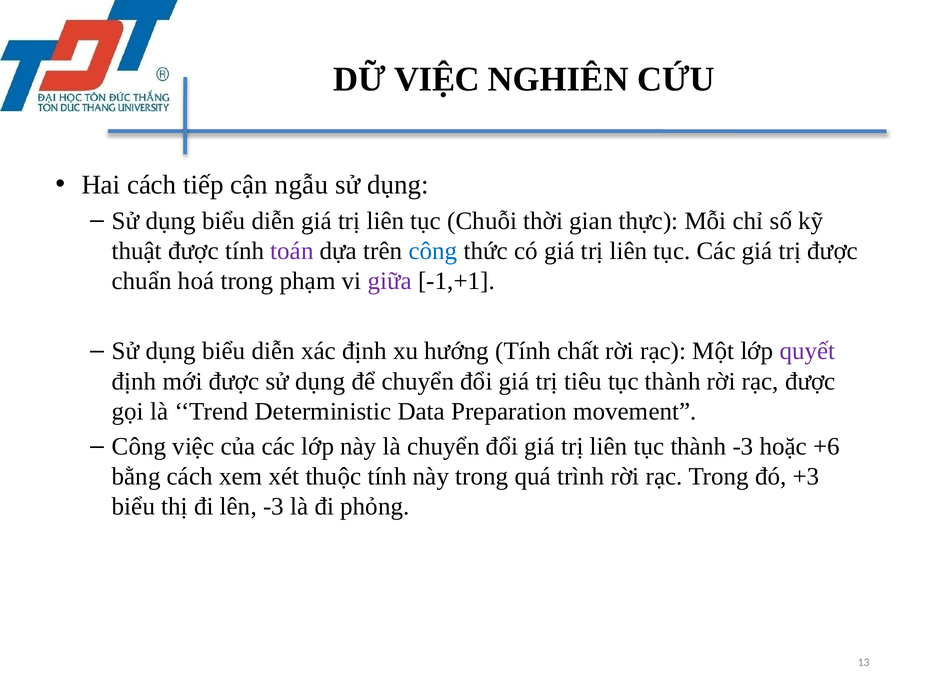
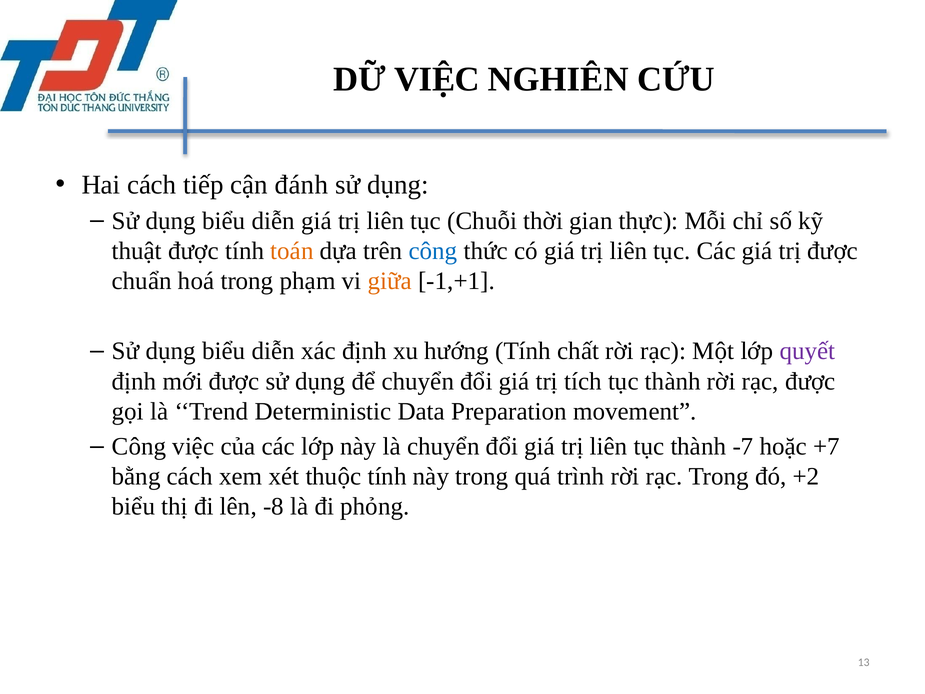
ngẫu: ngẫu -> đánh
toán colour: purple -> orange
giữa colour: purple -> orange
tiêu: tiêu -> tích
thành -3: -3 -> -7
+6: +6 -> +7
+3: +3 -> +2
lên -3: -3 -> -8
